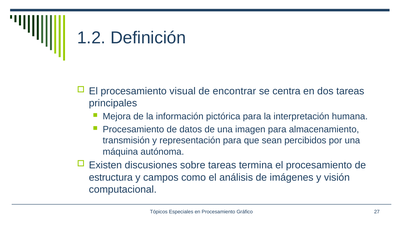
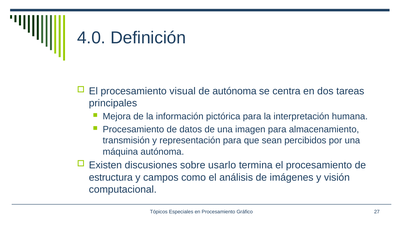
1.2: 1.2 -> 4.0
de encontrar: encontrar -> autónoma
sobre tareas: tareas -> usarlo
